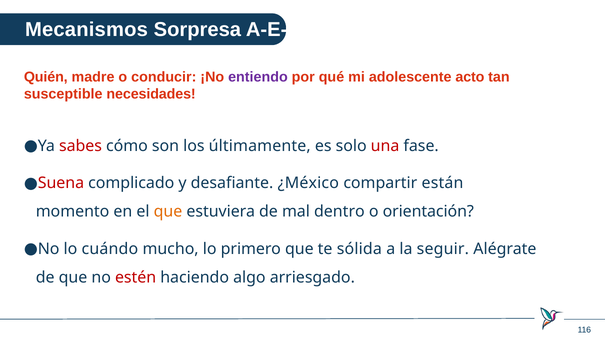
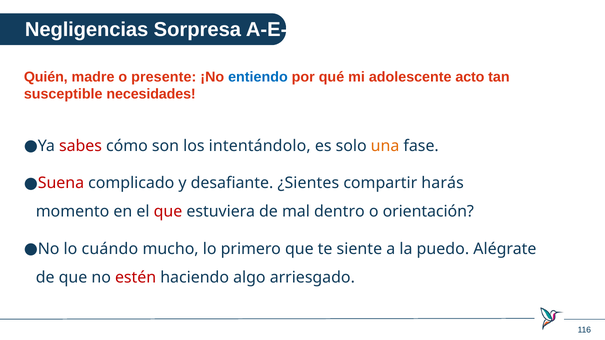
Mecanismos: Mecanismos -> Negligencias
conducir: conducir -> presente
entiendo colour: purple -> blue
últimamente: últimamente -> intentándolo
una colour: red -> orange
¿México: ¿México -> ¿Sientes
están: están -> harás
que at (168, 212) colour: orange -> red
sólida: sólida -> siente
seguir: seguir -> puedo
